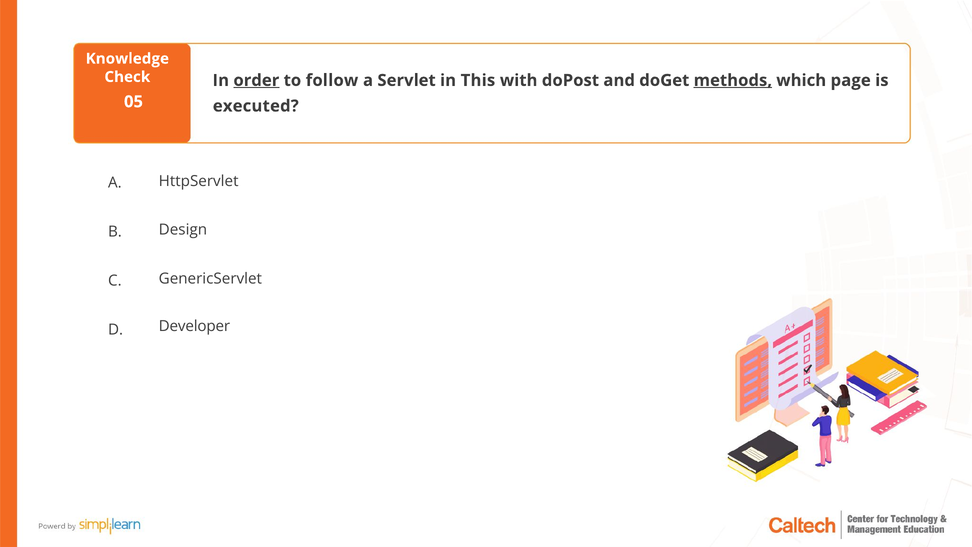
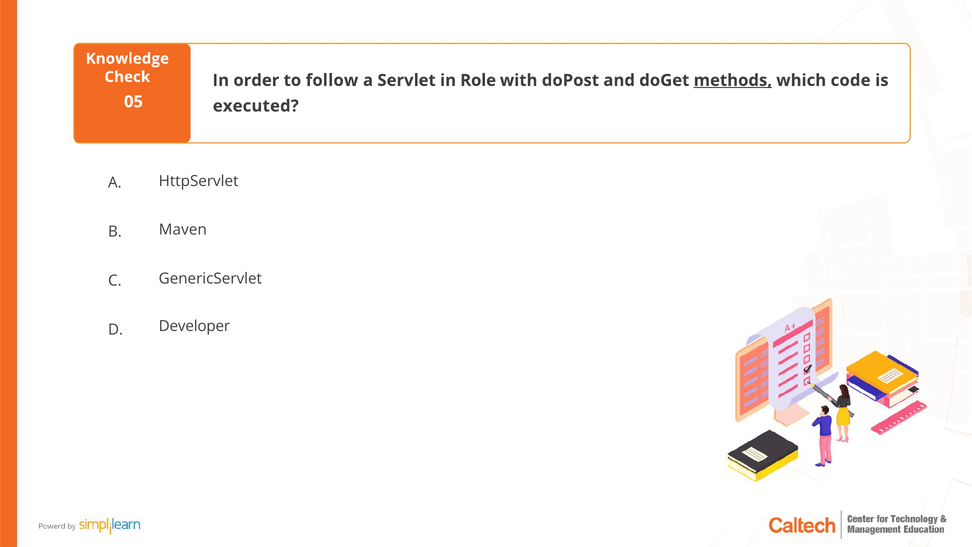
order underline: present -> none
This: This -> Role
page: page -> code
Design: Design -> Maven
